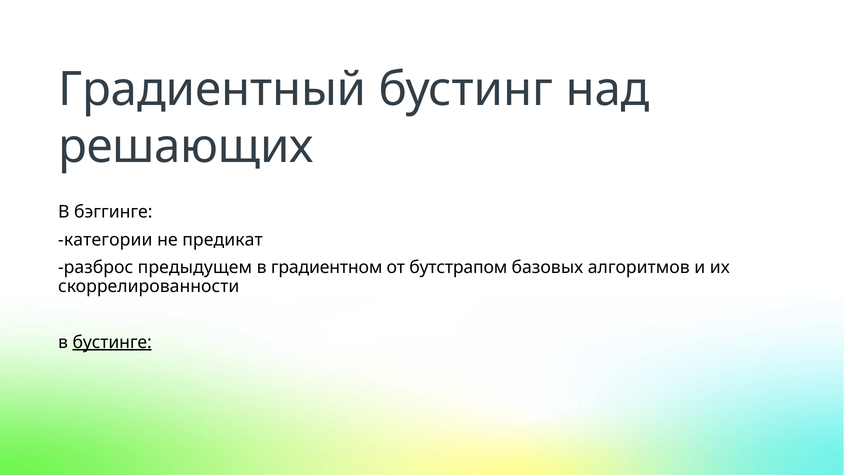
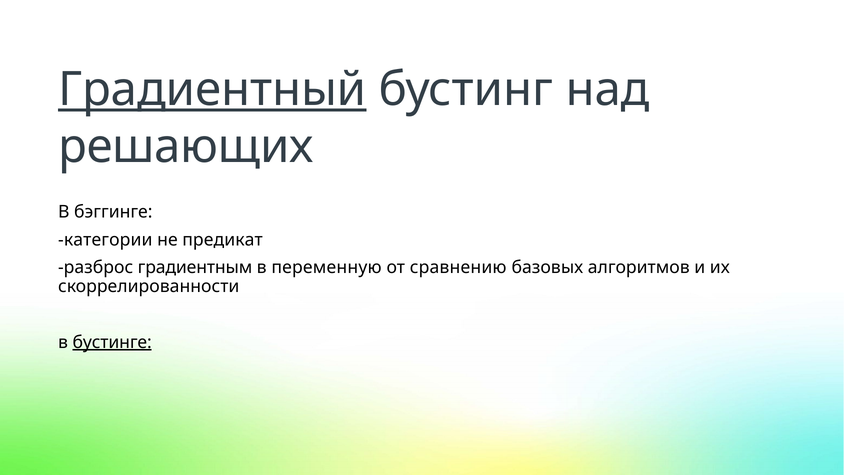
Градиентный underline: none -> present
предыдущем: предыдущем -> градиентным
градиентном: градиентном -> переменную
бутстрапом: бутстрапом -> сравнению
